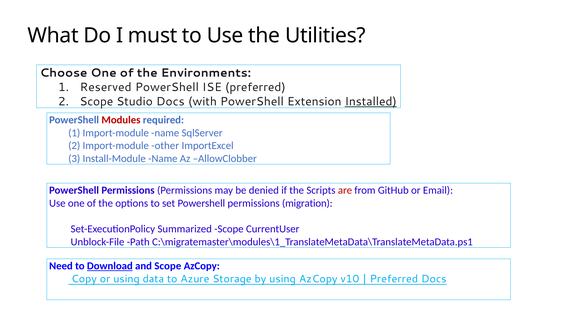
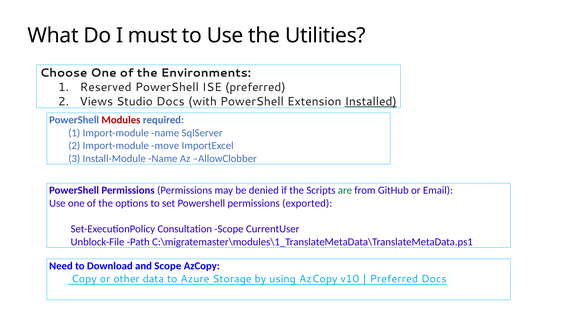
2 Scope: Scope -> Views
other: other -> move
are colour: red -> green
migration: migration -> exported
Summarized: Summarized -> Consultation
Download underline: present -> none
or using: using -> other
